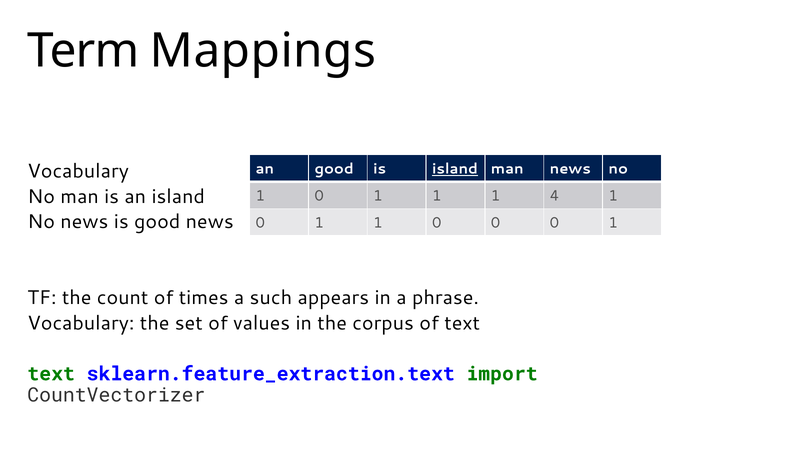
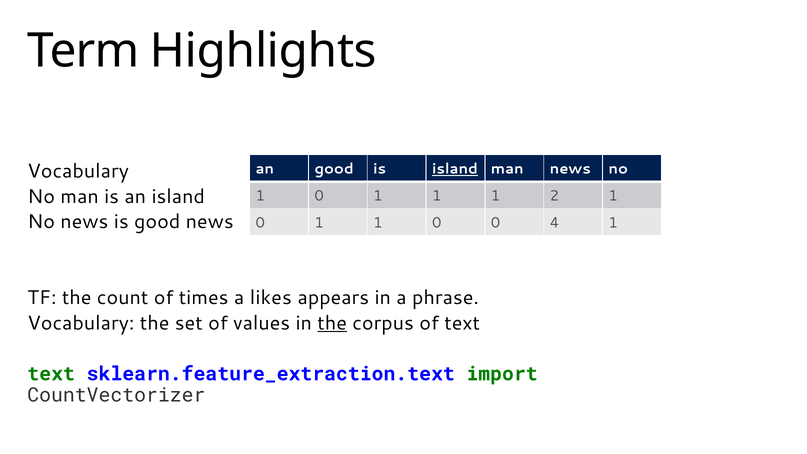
Mappings: Mappings -> Highlights
4: 4 -> 2
0 0 0: 0 -> 4
such: such -> likes
the at (332, 323) underline: none -> present
